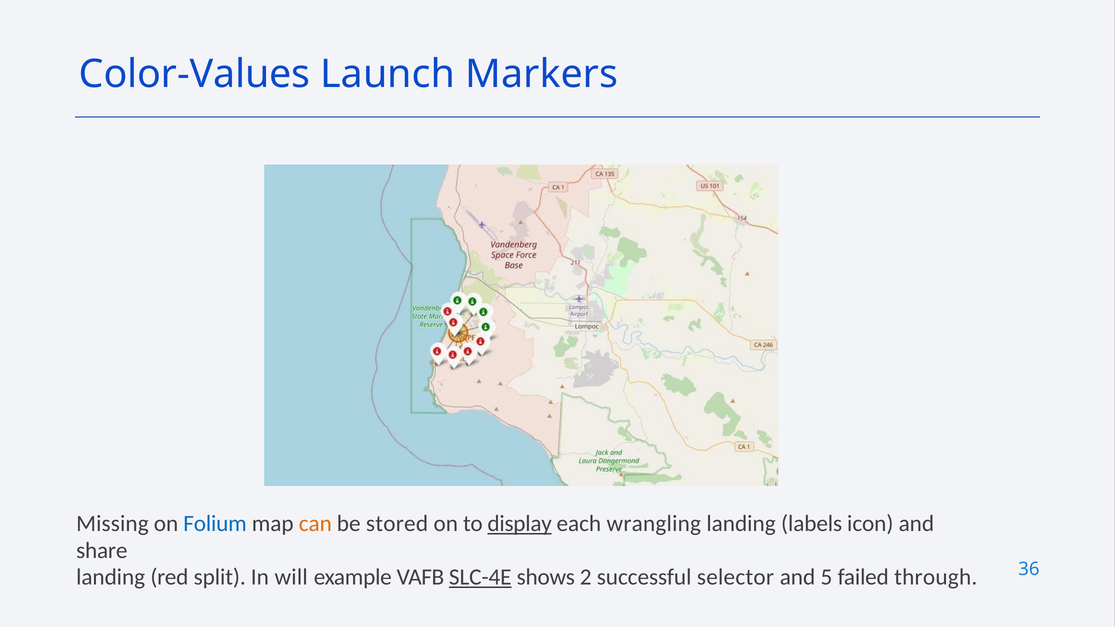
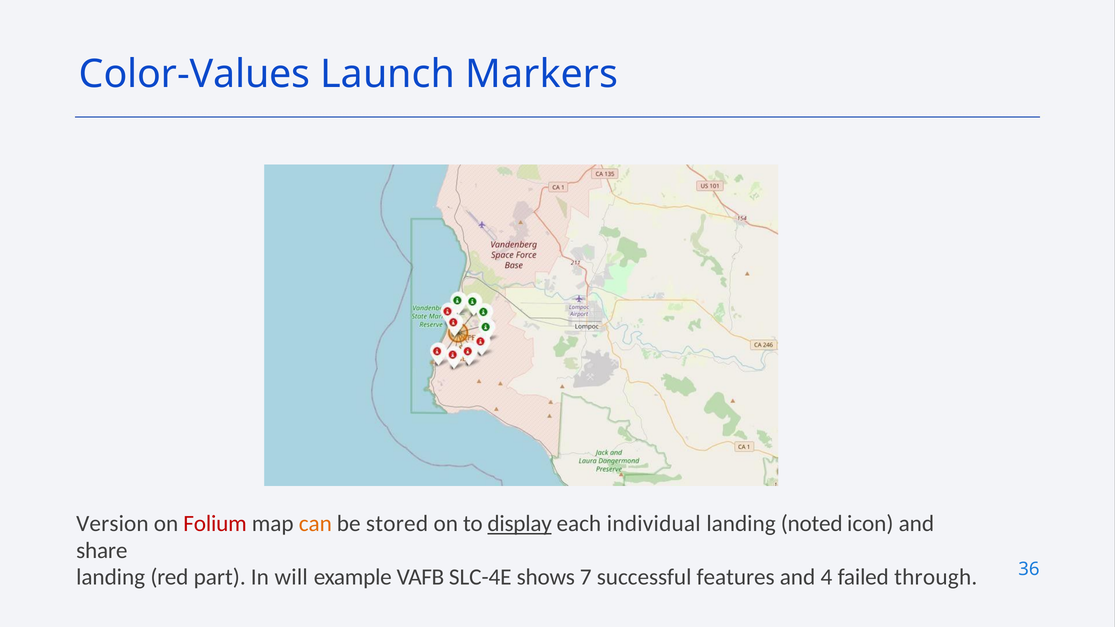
Missing: Missing -> Version
Folium colour: blue -> red
wrangling: wrangling -> individual
labels: labels -> noted
split: split -> part
SLC-4E underline: present -> none
2: 2 -> 7
selector: selector -> features
5: 5 -> 4
